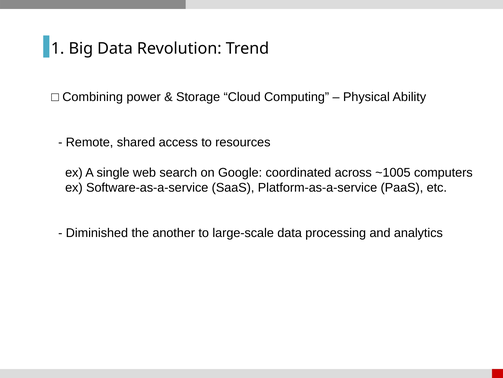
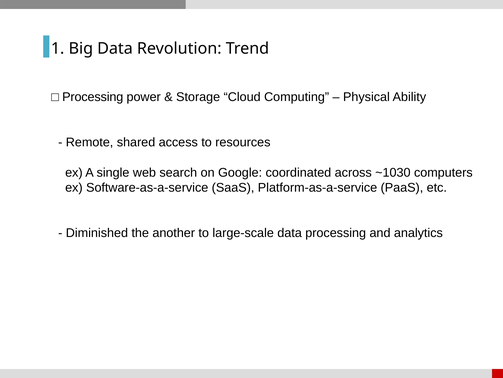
Combining at (93, 97): Combining -> Processing
~1005: ~1005 -> ~1030
